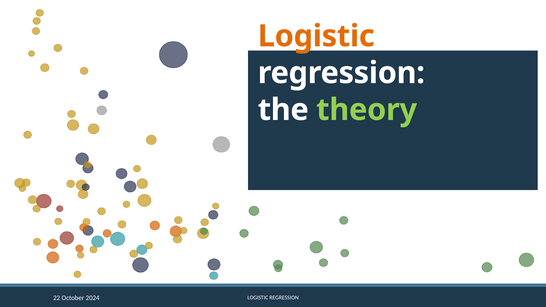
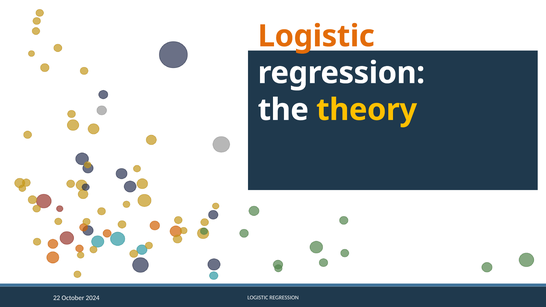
theory colour: light green -> yellow
